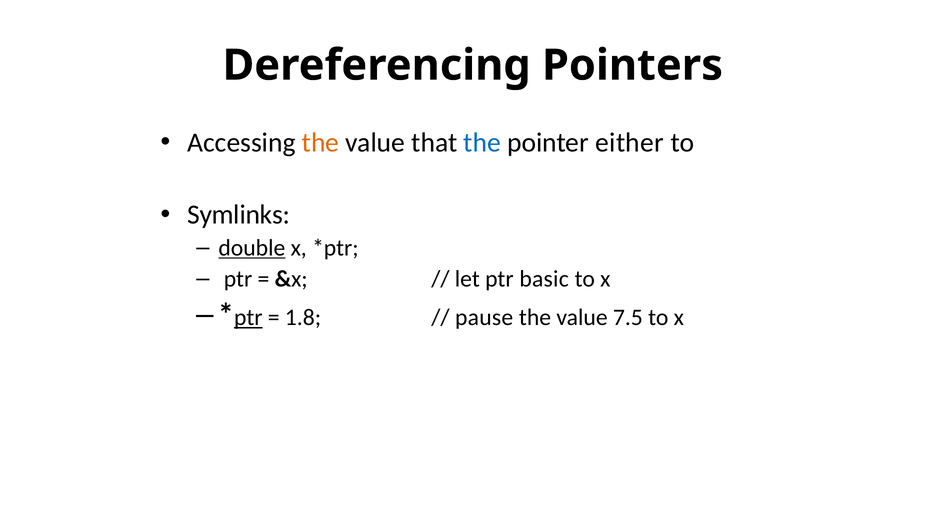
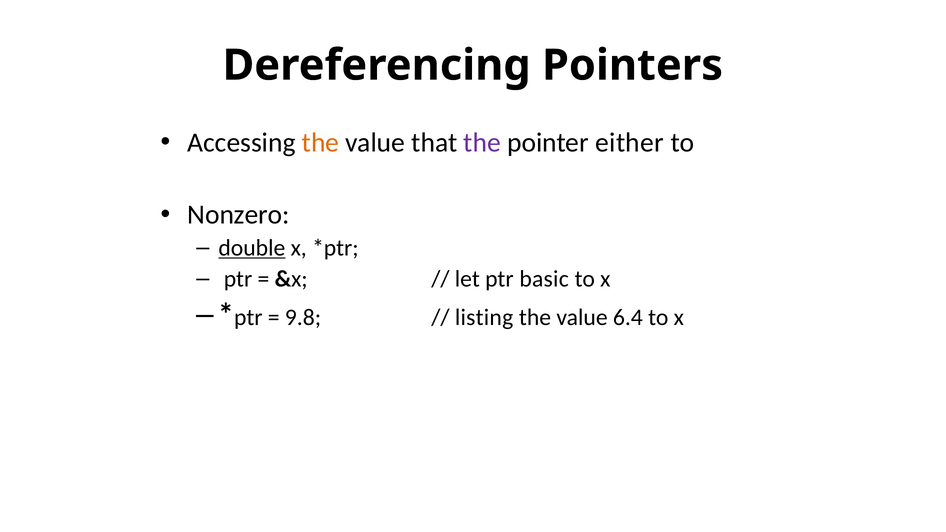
the at (482, 142) colour: blue -> purple
Symlinks: Symlinks -> Nonzero
ptr at (248, 318) underline: present -> none
1.8: 1.8 -> 9.8
pause: pause -> listing
7.5: 7.5 -> 6.4
